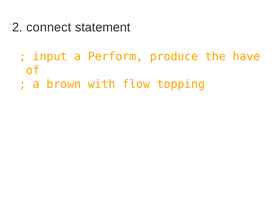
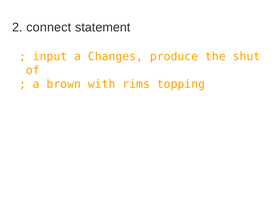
Perform: Perform -> Changes
have: have -> shut
flow: flow -> rims
